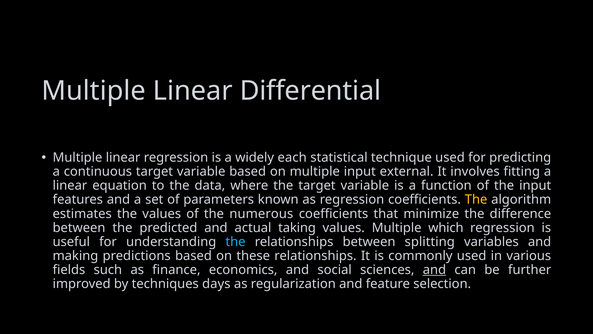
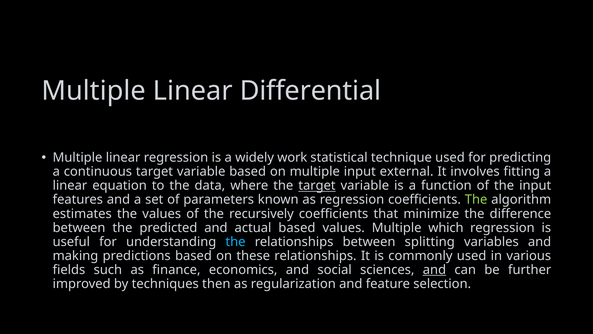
each: each -> work
target at (317, 185) underline: none -> present
The at (476, 199) colour: yellow -> light green
numerous: numerous -> recursively
actual taking: taking -> based
days: days -> then
